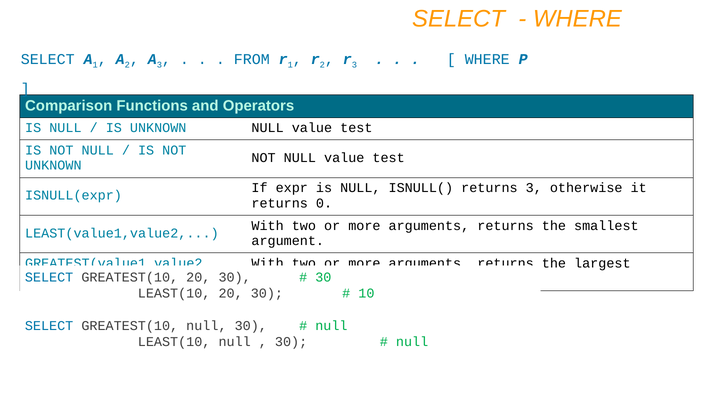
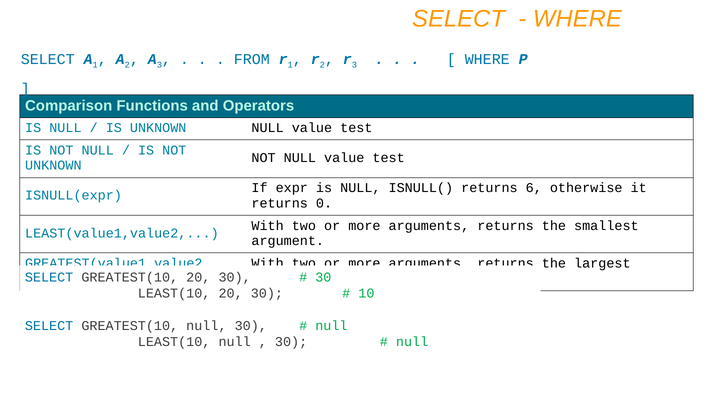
returns 3: 3 -> 6
